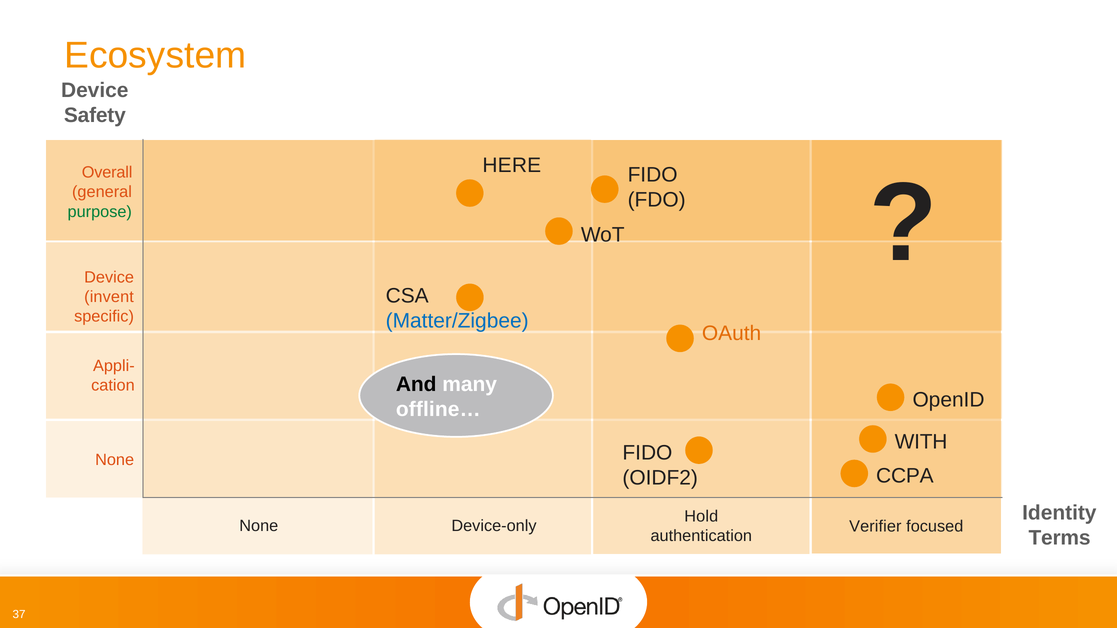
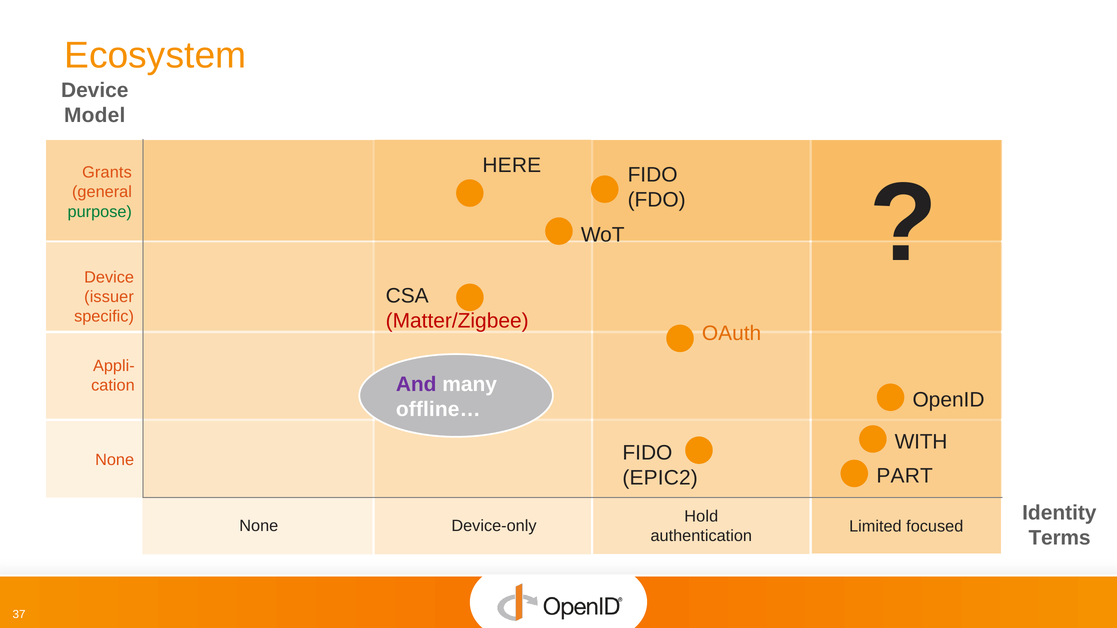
Safety: Safety -> Model
Overall: Overall -> Grants
invent: invent -> issuer
Matter/Zigbee colour: blue -> red
And colour: black -> purple
CCPA: CCPA -> PART
OIDF2: OIDF2 -> EPIC2
Verifier: Verifier -> Limited
